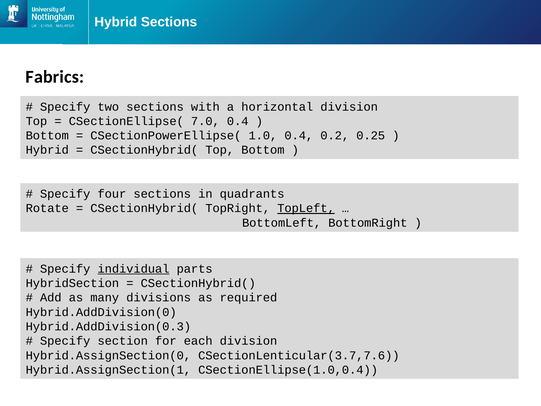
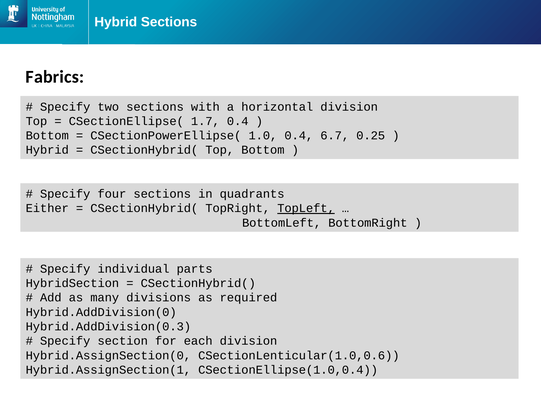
7.0: 7.0 -> 1.7
0.2: 0.2 -> 6.7
Rotate: Rotate -> Either
individual underline: present -> none
CSectionLenticular(3.7,7.6: CSectionLenticular(3.7,7.6 -> CSectionLenticular(1.0,0.6
